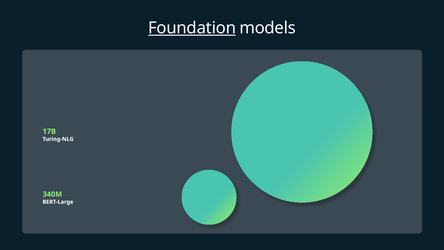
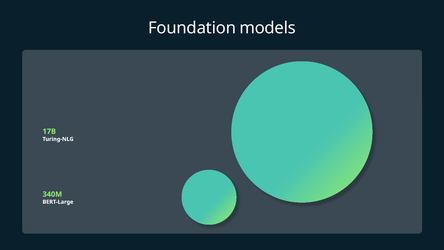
Foundation underline: present -> none
